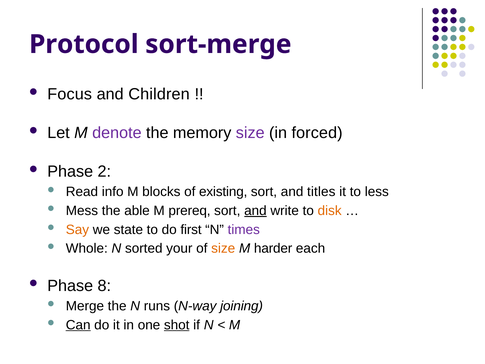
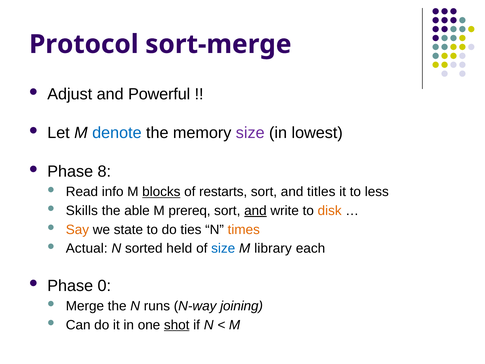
Focus: Focus -> Adjust
Children: Children -> Powerful
denote colour: purple -> blue
forced: forced -> lowest
2: 2 -> 8
blocks underline: none -> present
existing: existing -> restarts
Mess: Mess -> Skills
first: first -> ties
times colour: purple -> orange
Whole: Whole -> Actual
your: your -> held
size at (223, 248) colour: orange -> blue
harder: harder -> library
8: 8 -> 0
Can underline: present -> none
